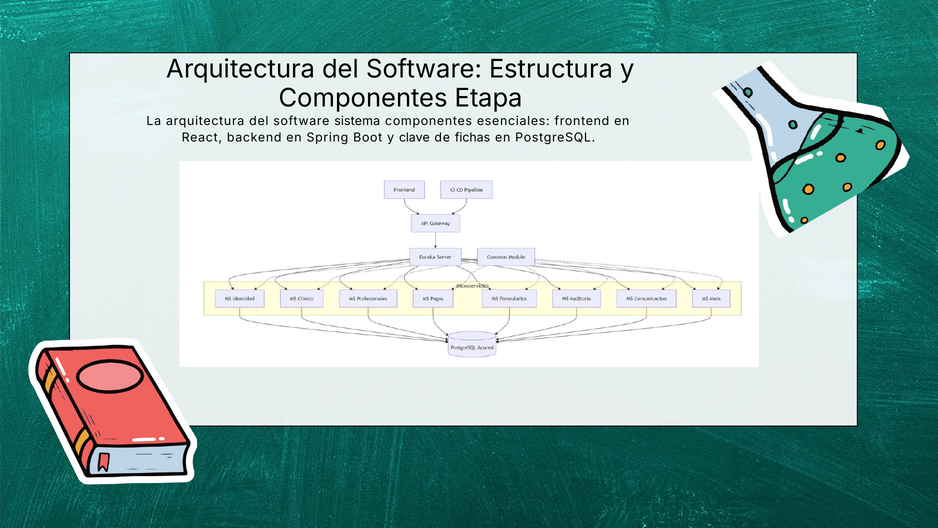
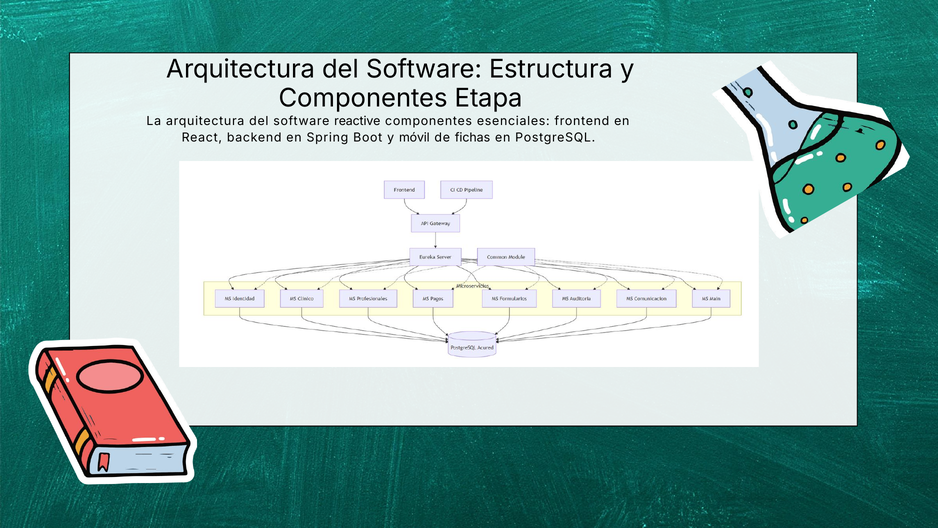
sistema: sistema -> reactive
clave: clave -> móvil
